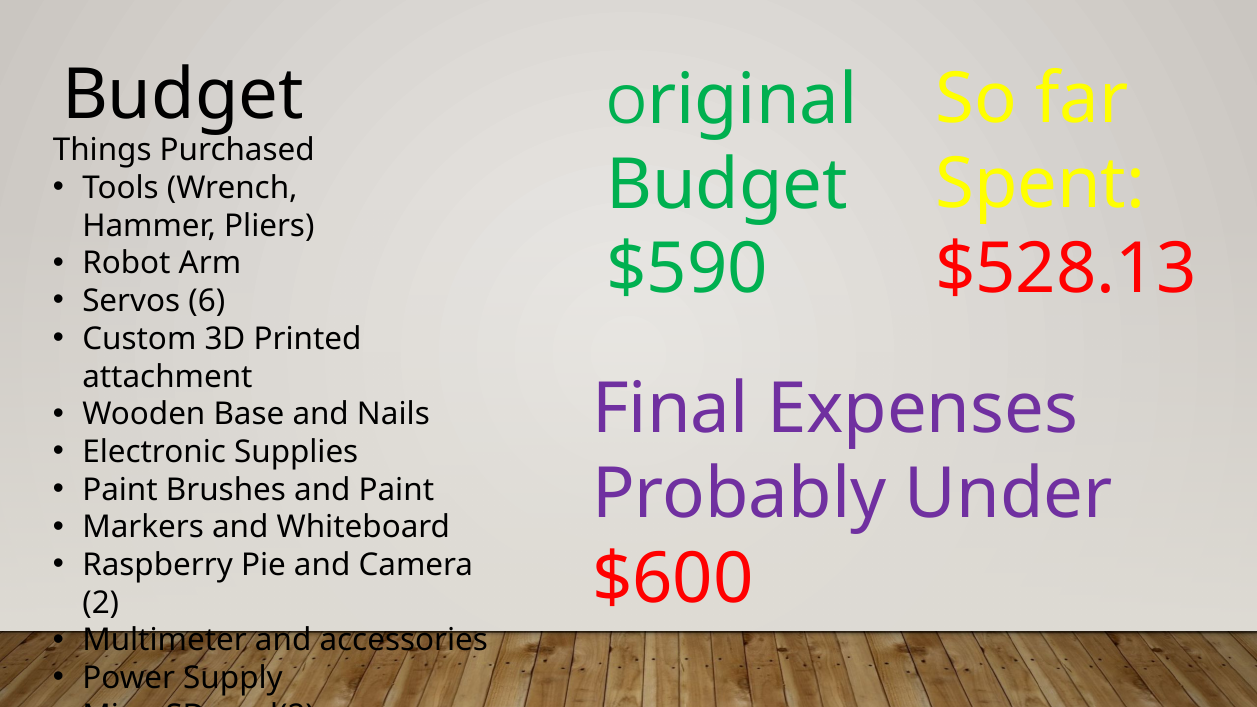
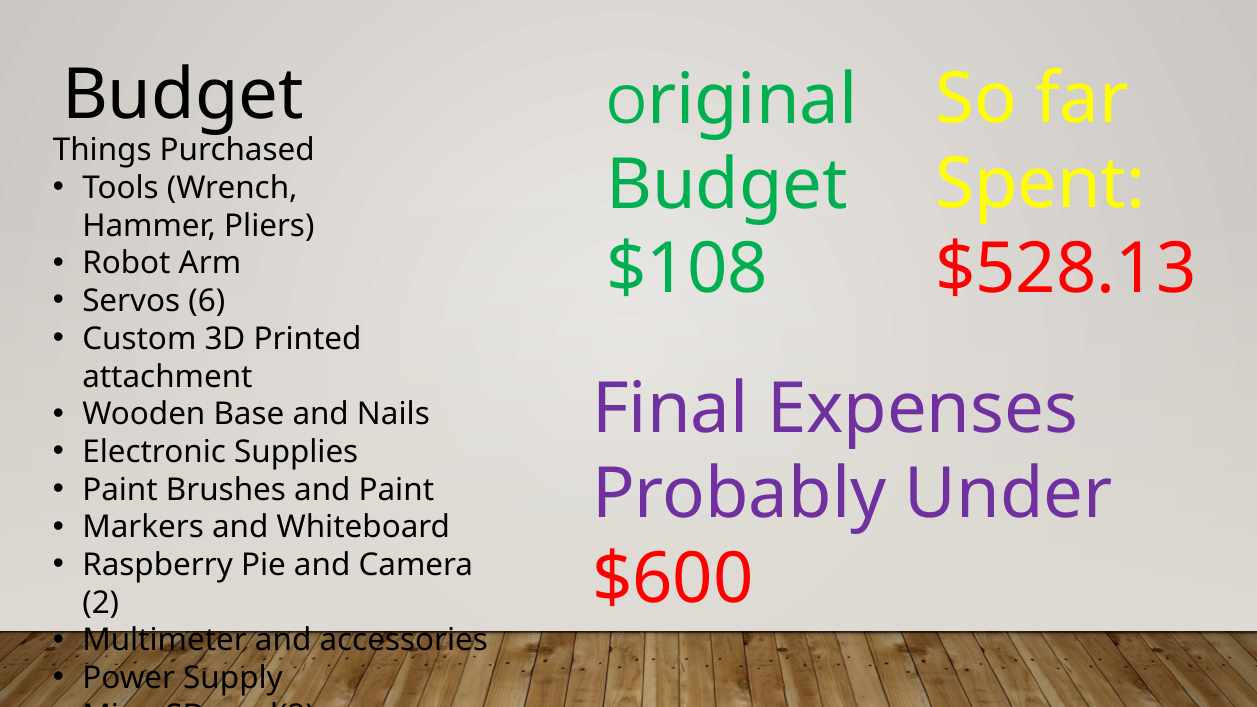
$590: $590 -> $108
